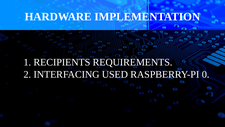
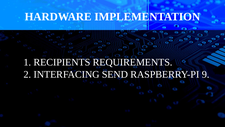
USED: USED -> SEND
0: 0 -> 9
